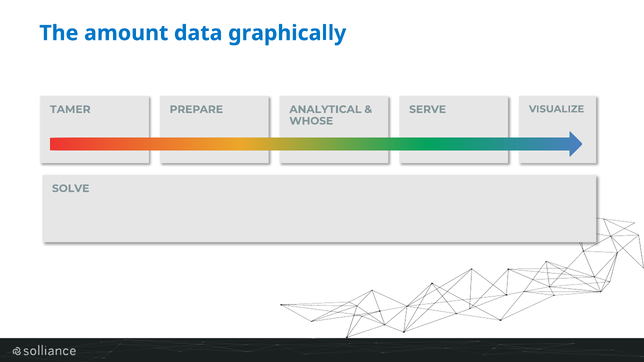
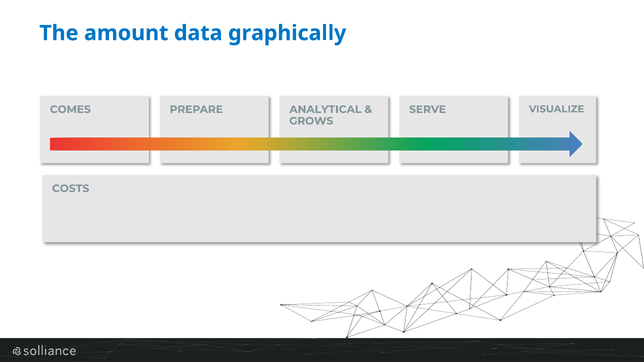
TAMER: TAMER -> COMES
WHOSE: WHOSE -> GROWS
SOLVE: SOLVE -> COSTS
